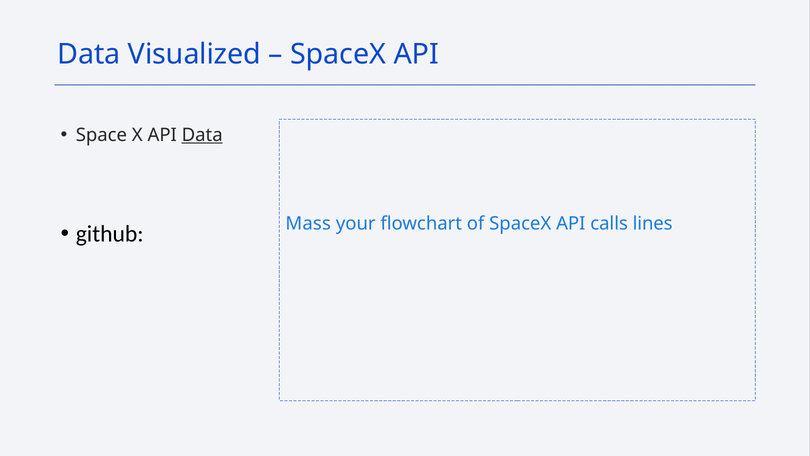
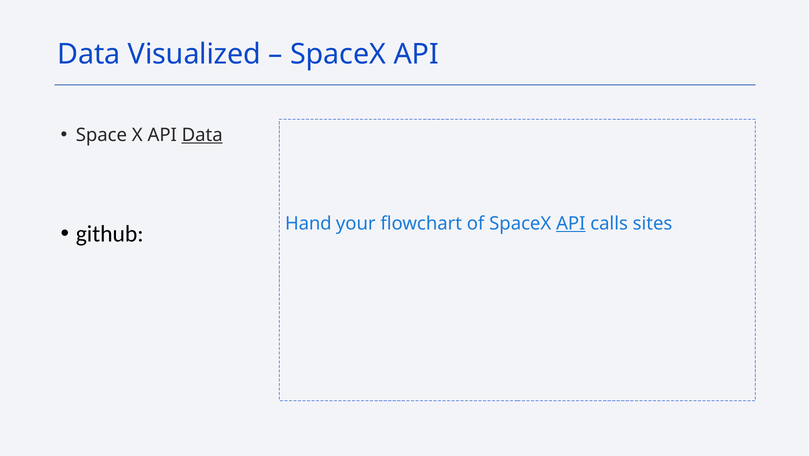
Mass: Mass -> Hand
API at (571, 224) underline: none -> present
lines: lines -> sites
